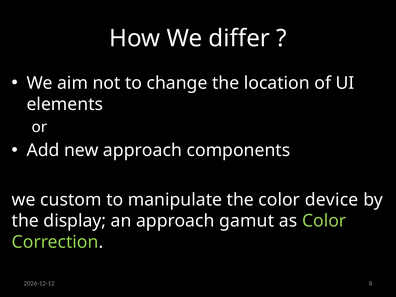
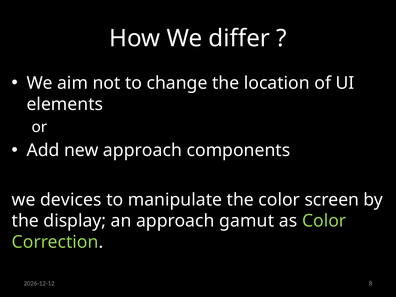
custom: custom -> devices
device: device -> screen
